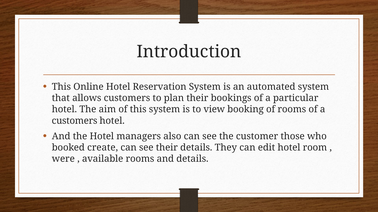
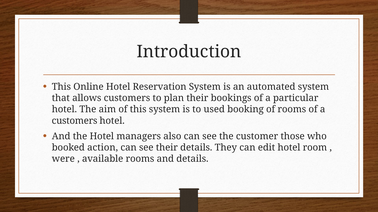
view: view -> used
create: create -> action
